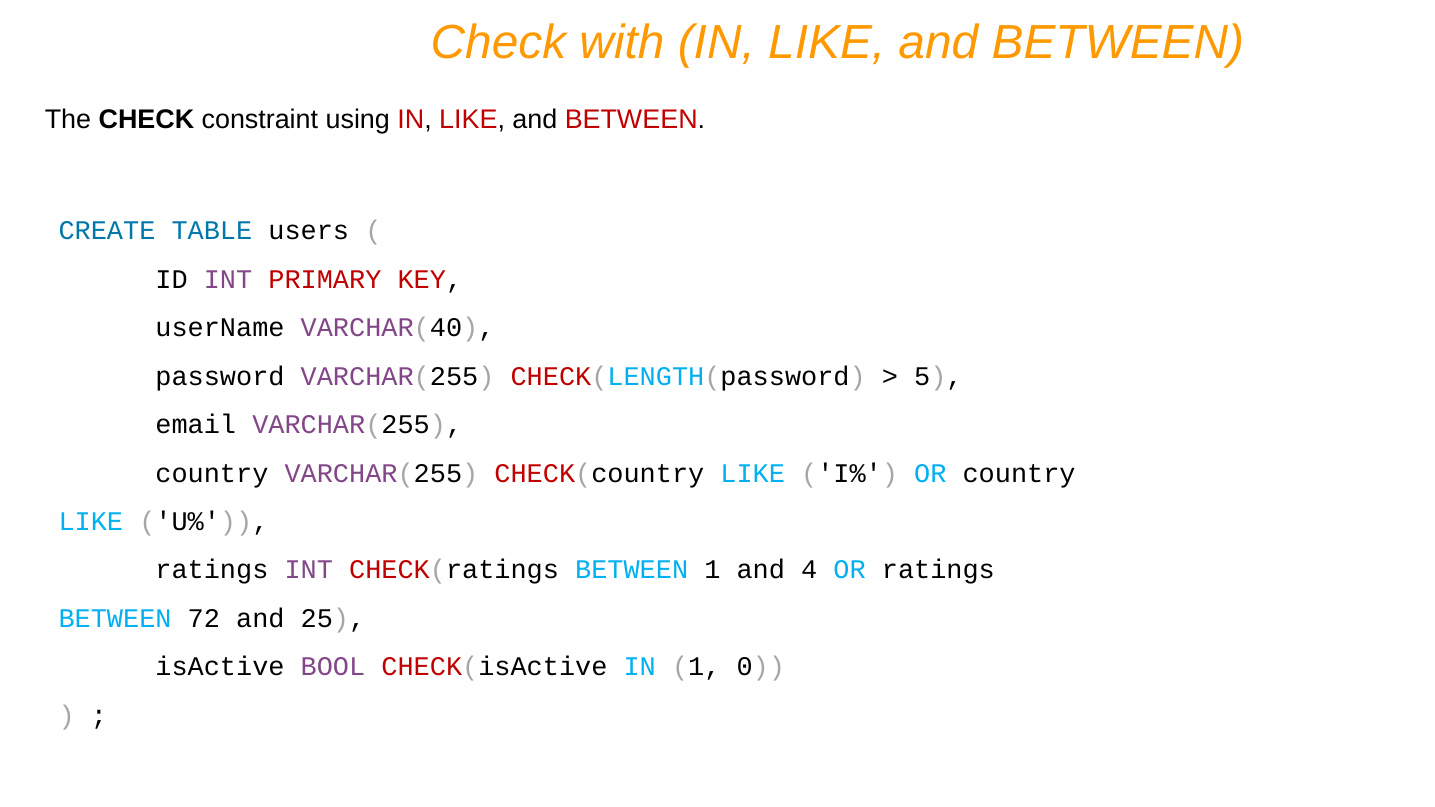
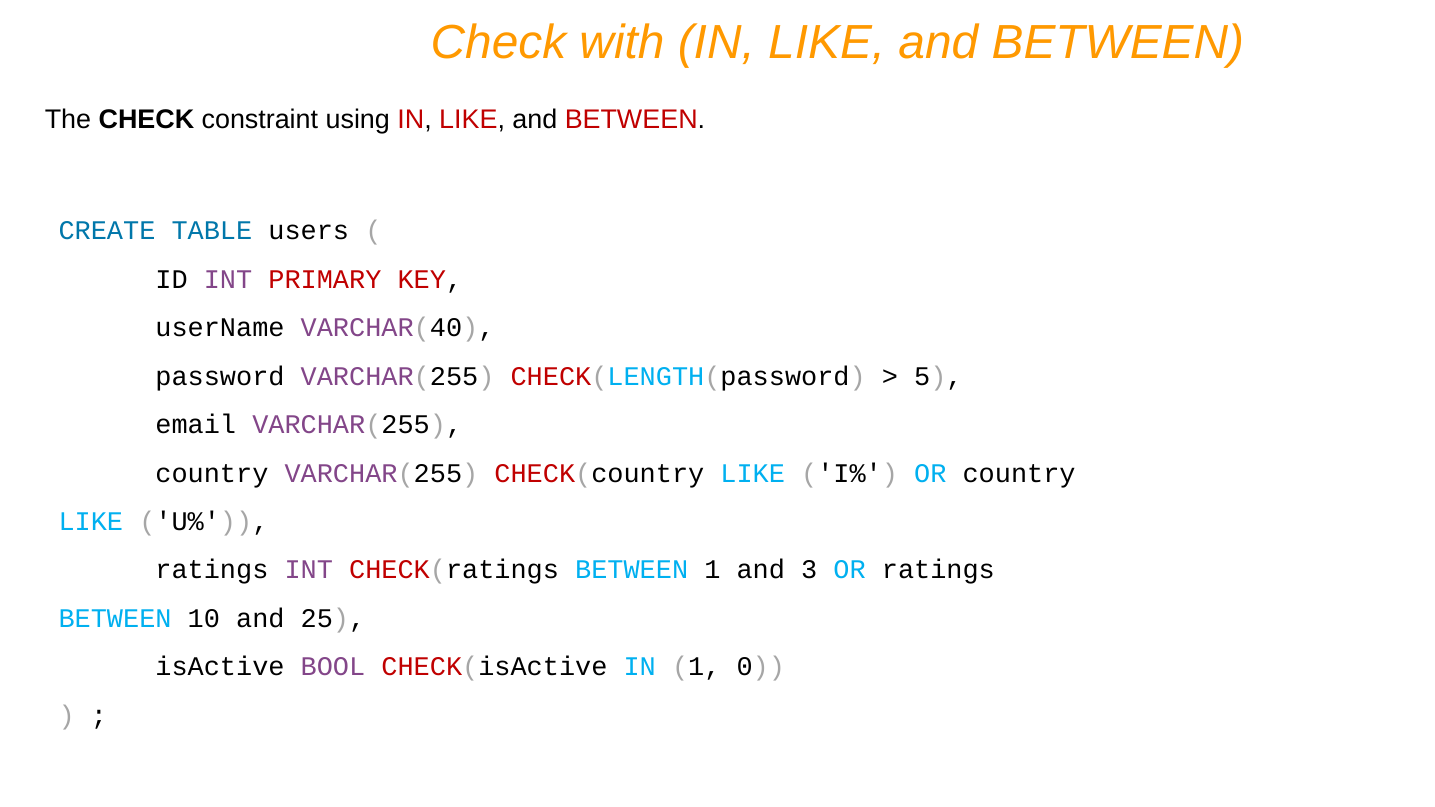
4: 4 -> 3
72: 72 -> 10
